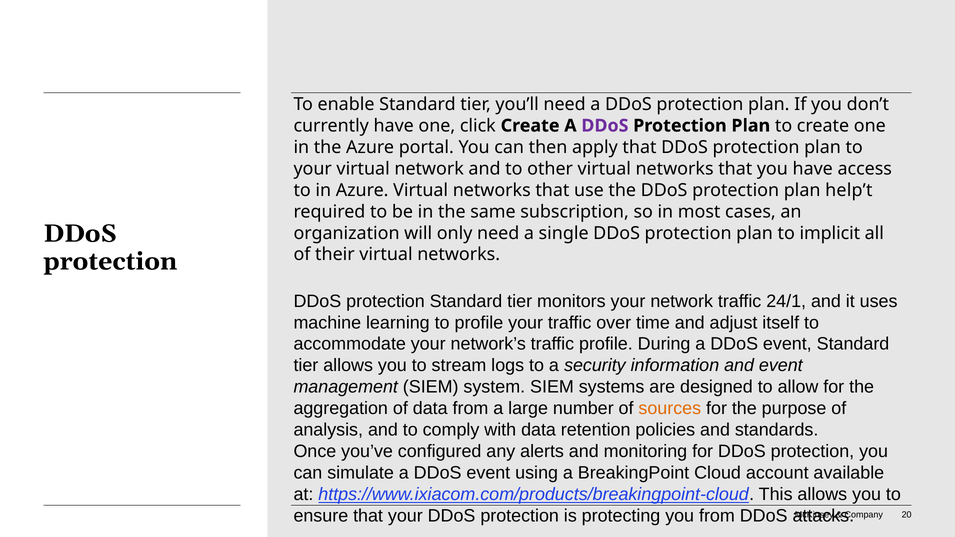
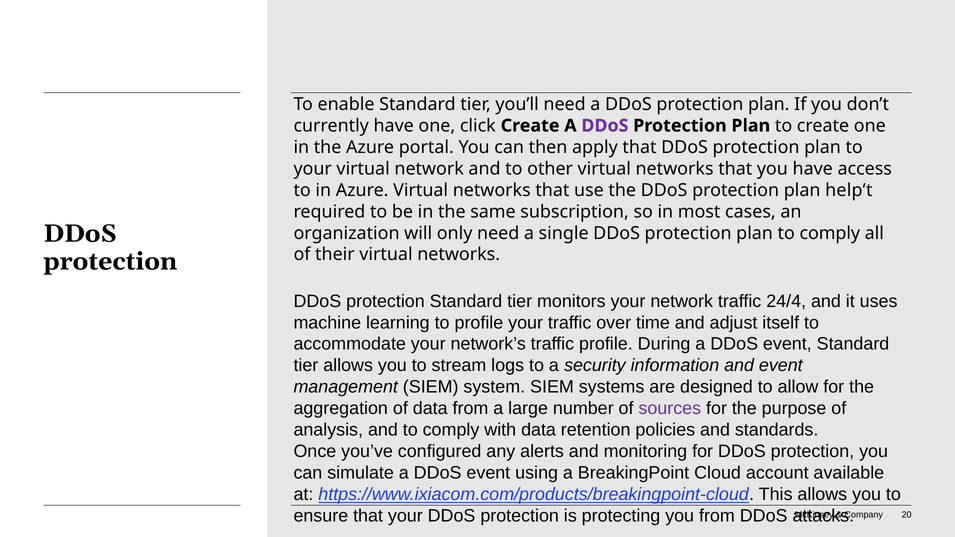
plan to implicit: implicit -> comply
24/1: 24/1 -> 24/4
sources colour: orange -> purple
